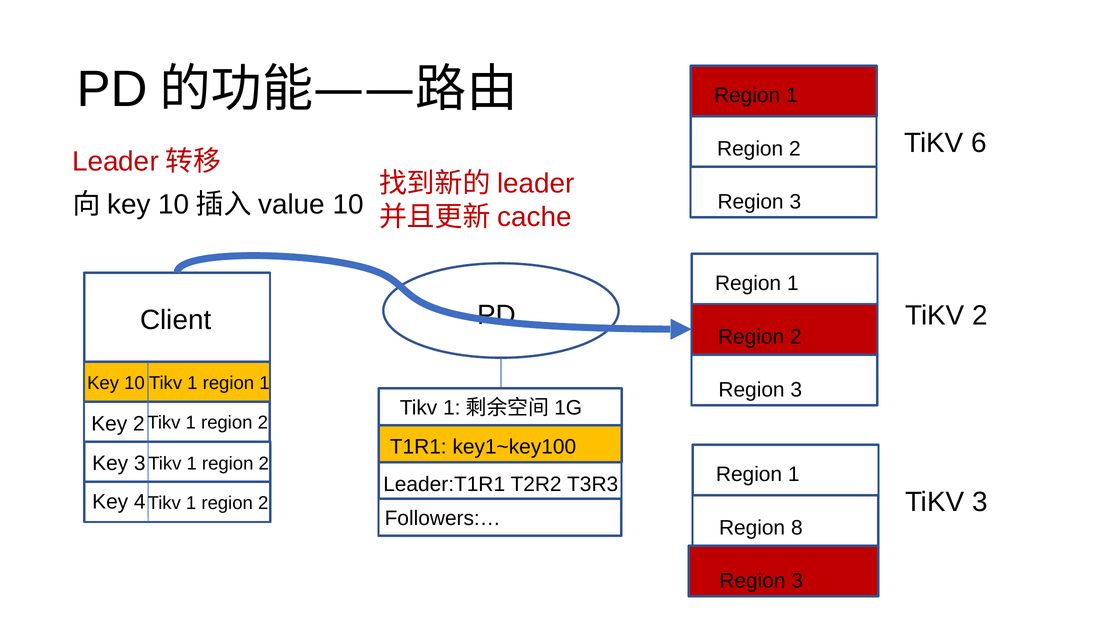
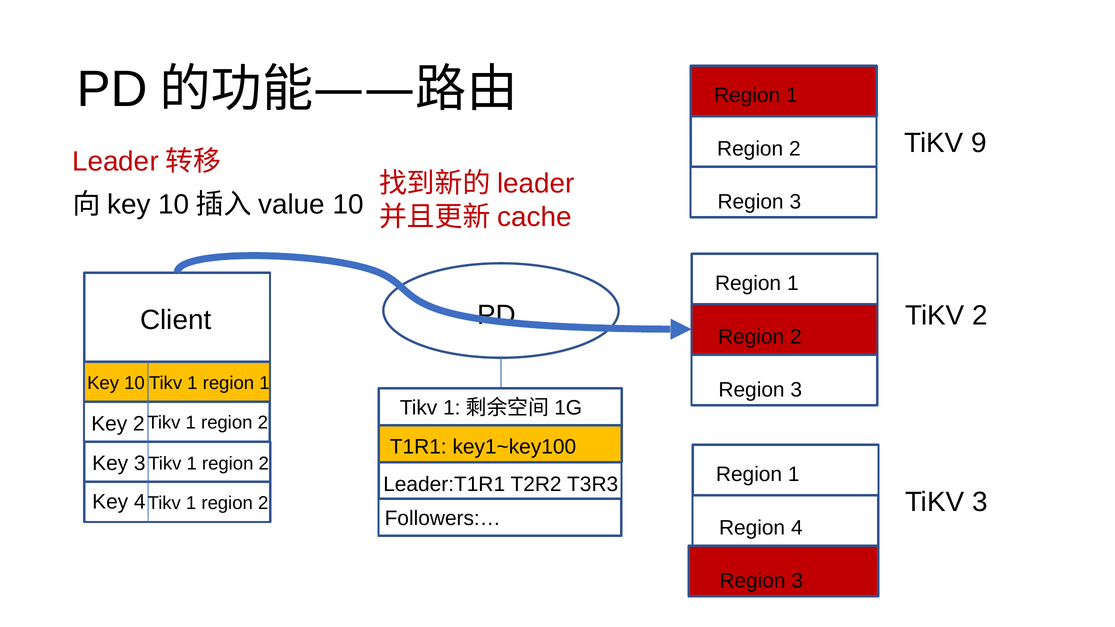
6: 6 -> 9
Region 8: 8 -> 4
